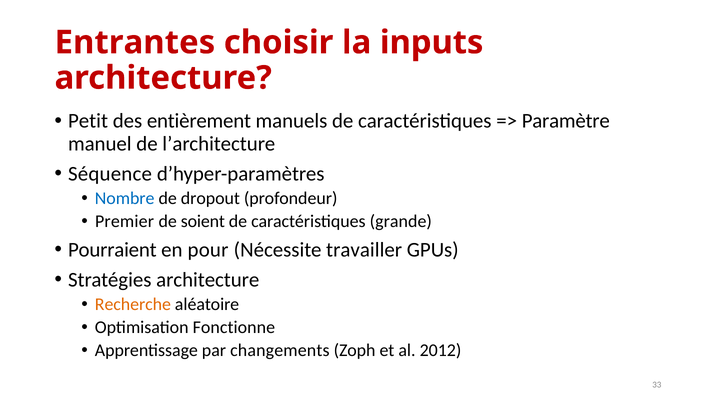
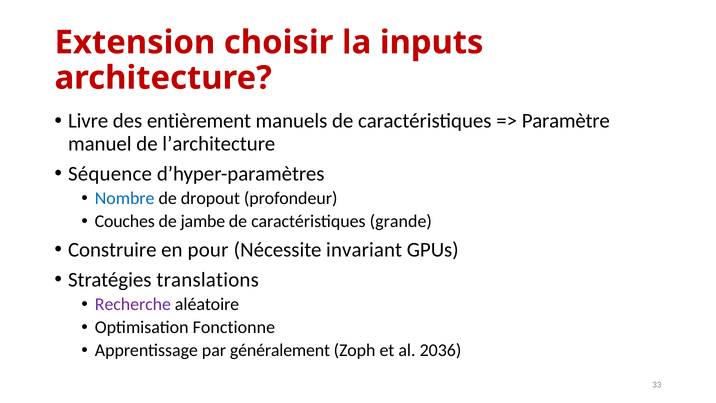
Entrantes: Entrantes -> Extension
Petit: Petit -> Livre
Premier: Premier -> Couches
soient: soient -> jambe
Pourraient: Pourraient -> Construire
travailler: travailler -> invariant
Stratégies architecture: architecture -> translations
Recherche colour: orange -> purple
changements: changements -> généralement
2012: 2012 -> 2036
